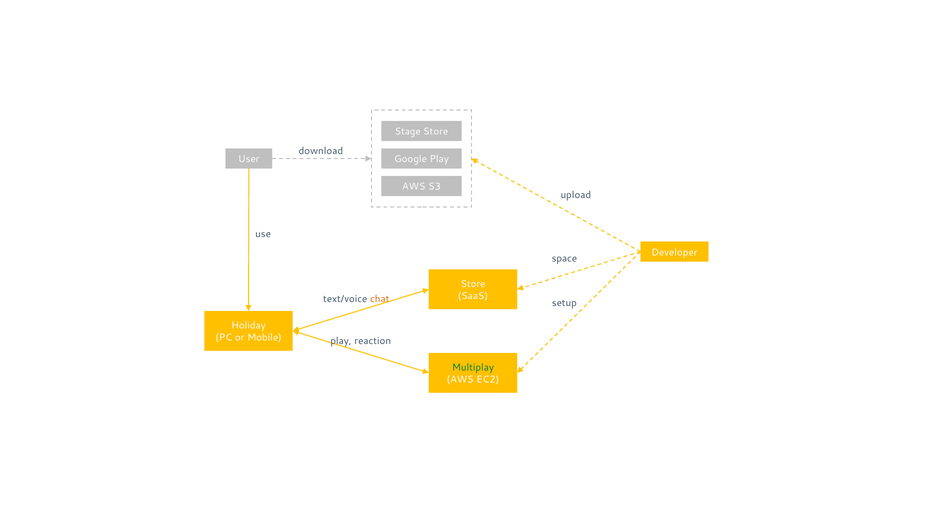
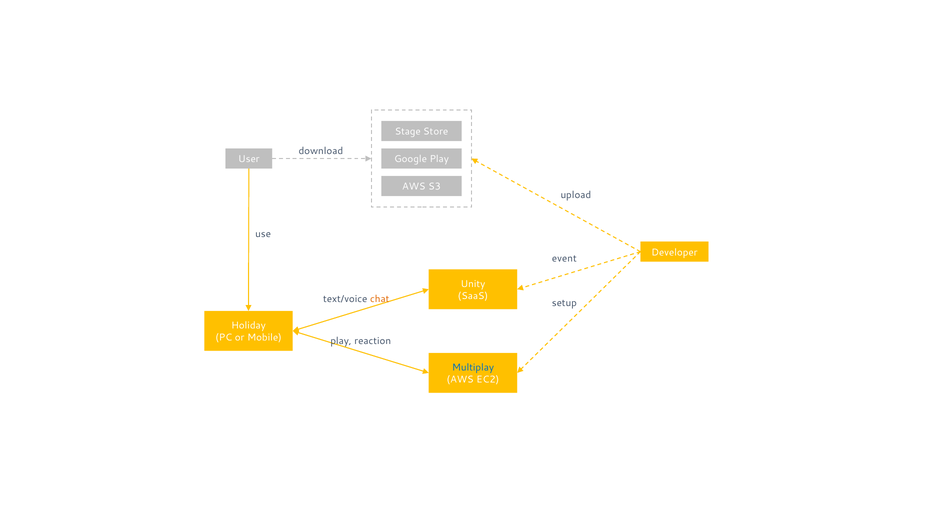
space: space -> event
Store at (473, 284): Store -> Unity
Multiplay colour: green -> blue
